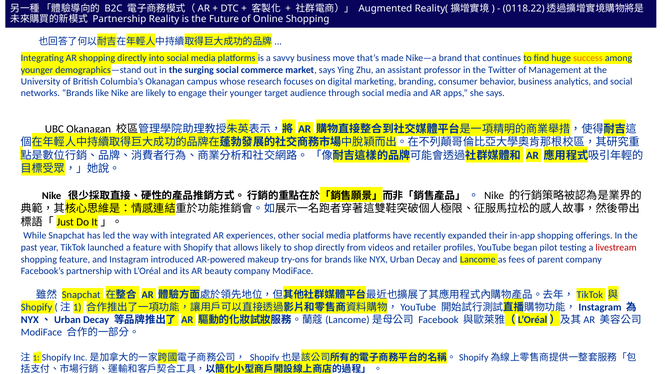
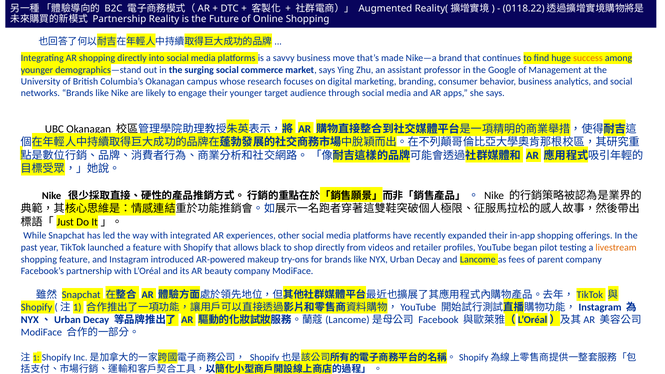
Twitter: Twitter -> Google
allows likely: likely -> black
livestream colour: red -> orange
